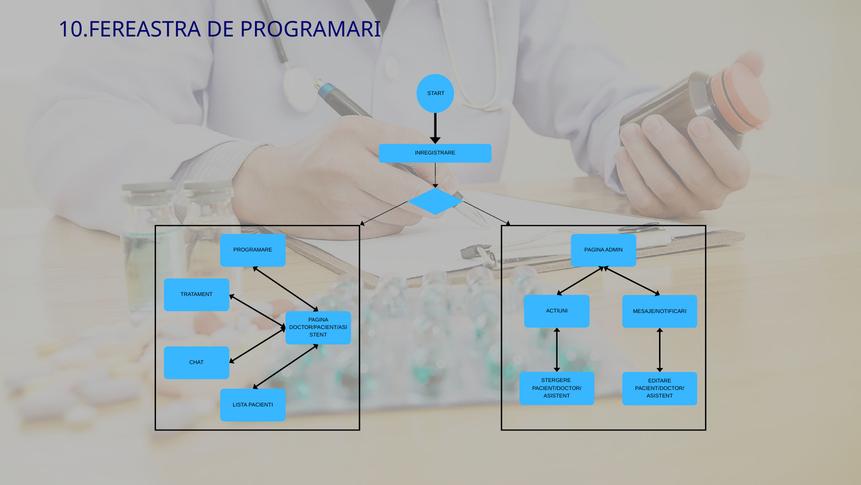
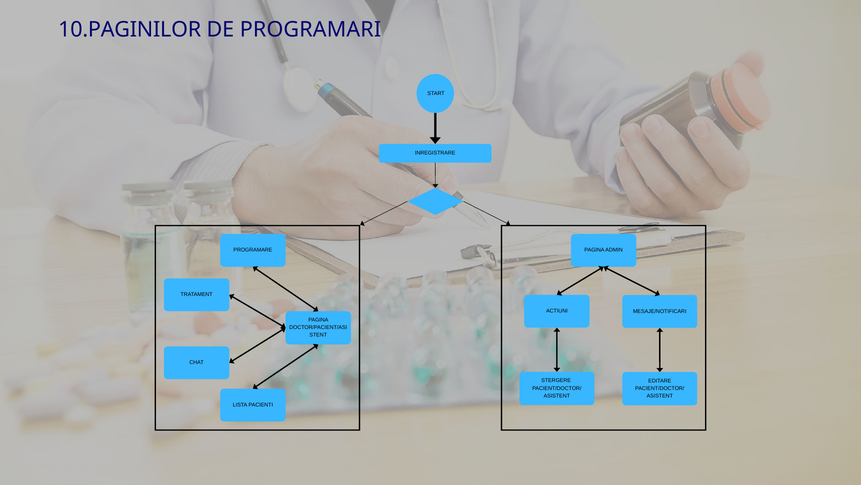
10.FEREASTRA: 10.FEREASTRA -> 10.PAGINILOR
